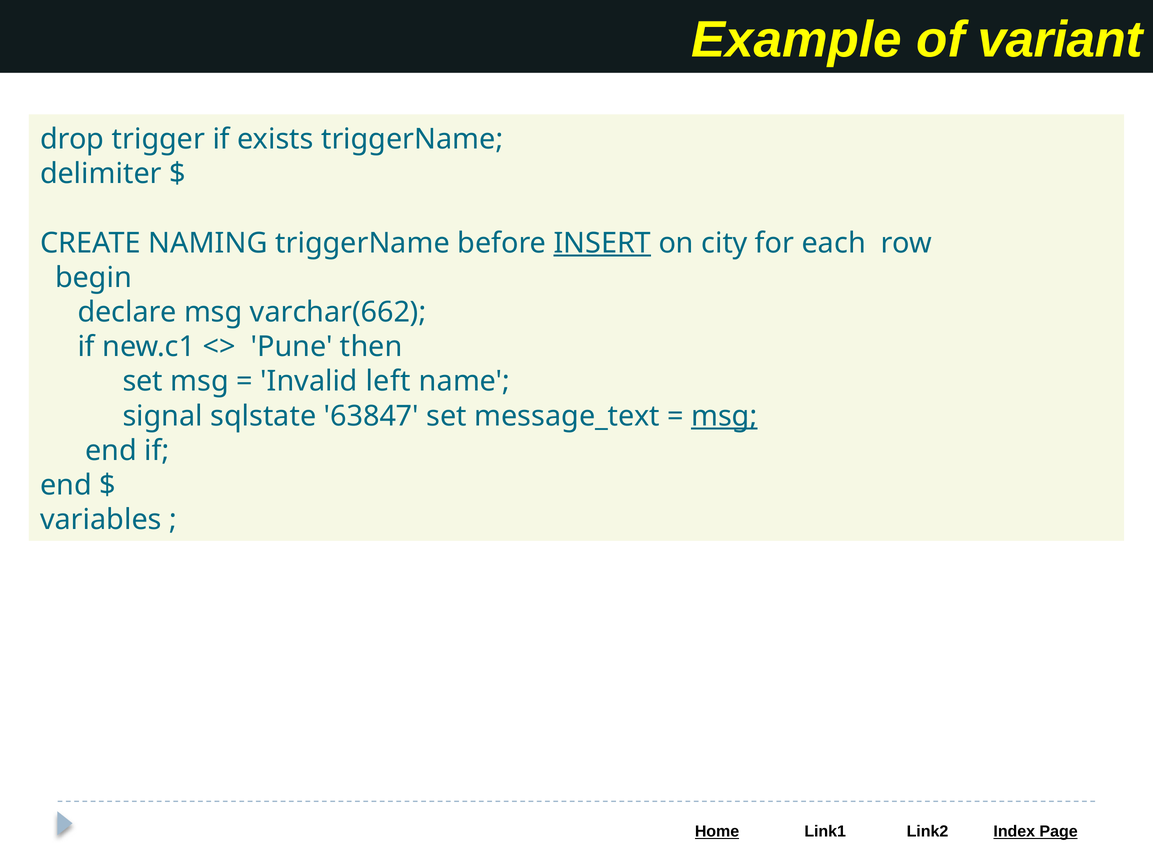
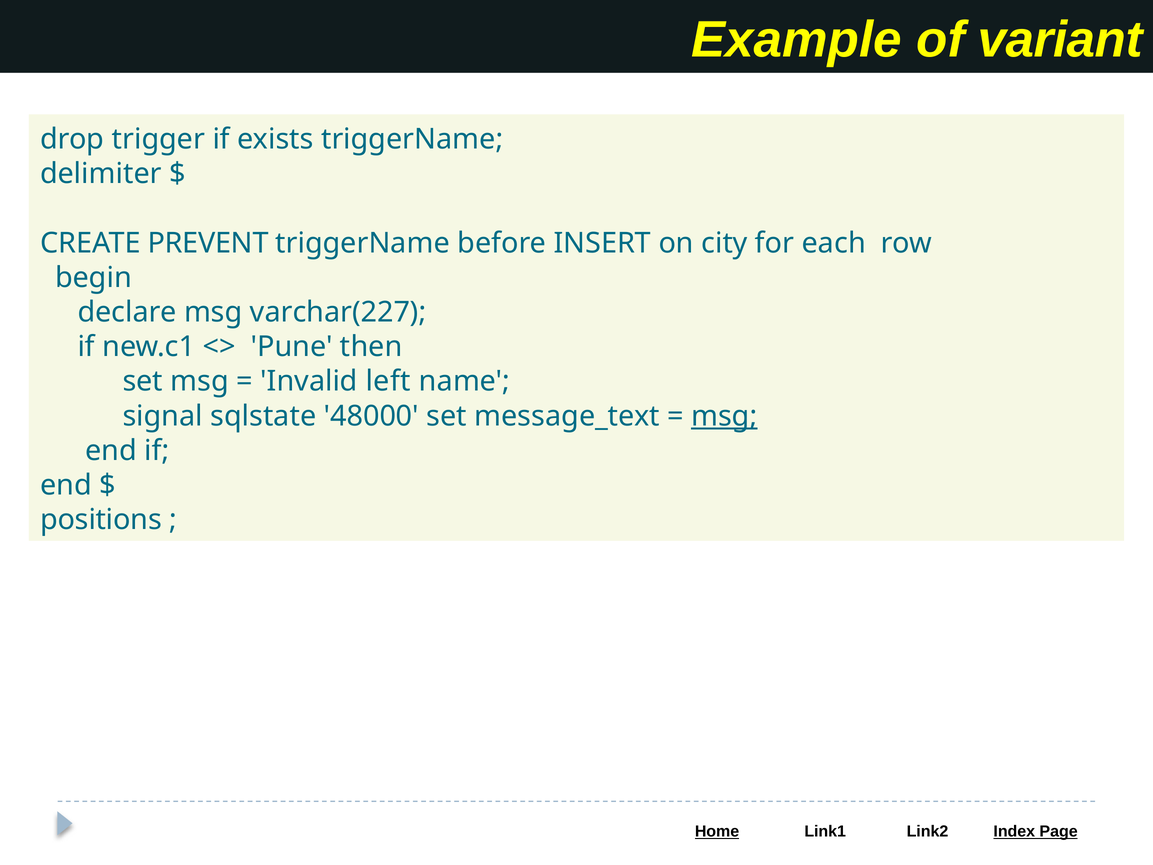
NAMING: NAMING -> PREVENT
INSERT underline: present -> none
varchar(662: varchar(662 -> varchar(227
63847: 63847 -> 48000
variables: variables -> positions
